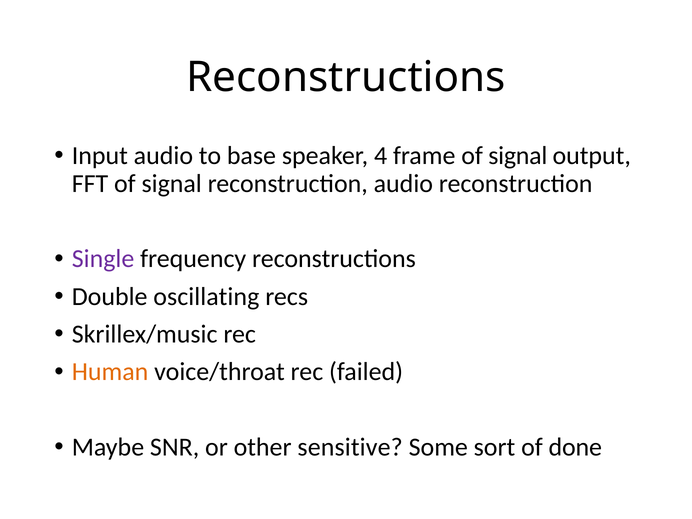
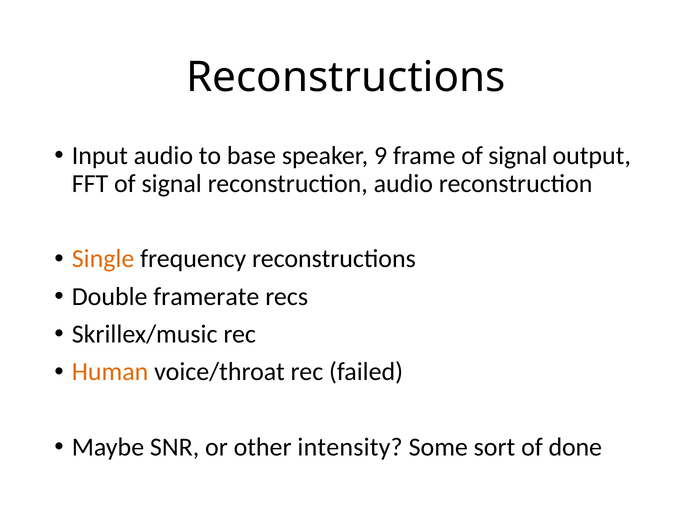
4: 4 -> 9
Single colour: purple -> orange
oscillating: oscillating -> framerate
sensitive: sensitive -> intensity
